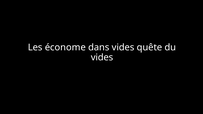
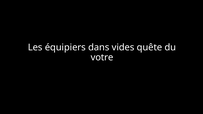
économe: économe -> équipiers
vides at (102, 57): vides -> votre
